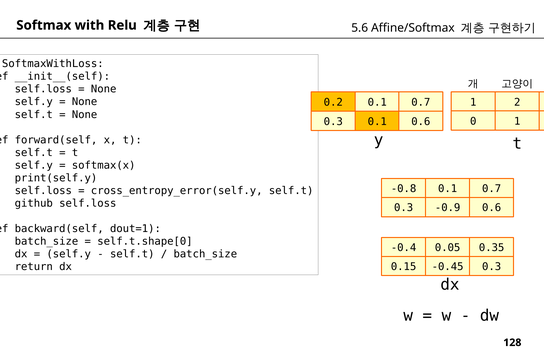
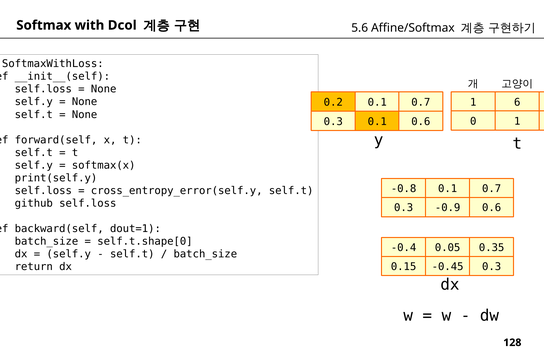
Relu: Relu -> Dcol
2: 2 -> 6
